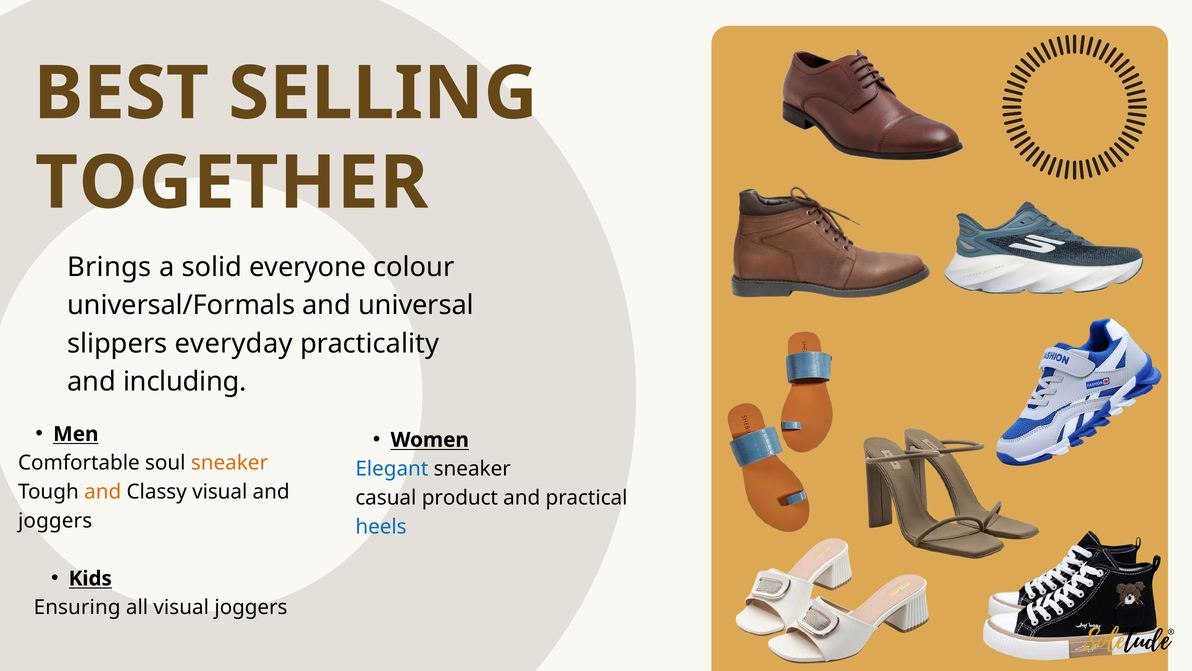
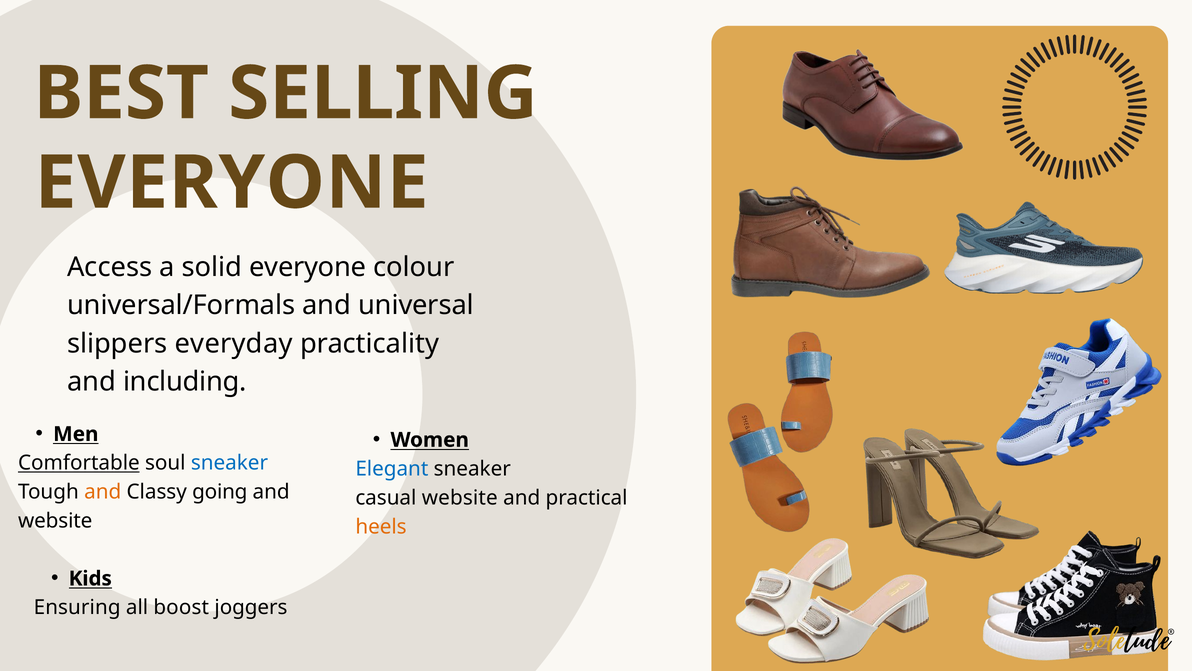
TOGETHER at (232, 183): TOGETHER -> EVERYONE
Brings: Brings -> Access
Comfortable underline: none -> present
sneaker at (229, 463) colour: orange -> blue
Classy visual: visual -> going
casual product: product -> website
joggers at (55, 521): joggers -> website
heels colour: blue -> orange
all visual: visual -> boost
